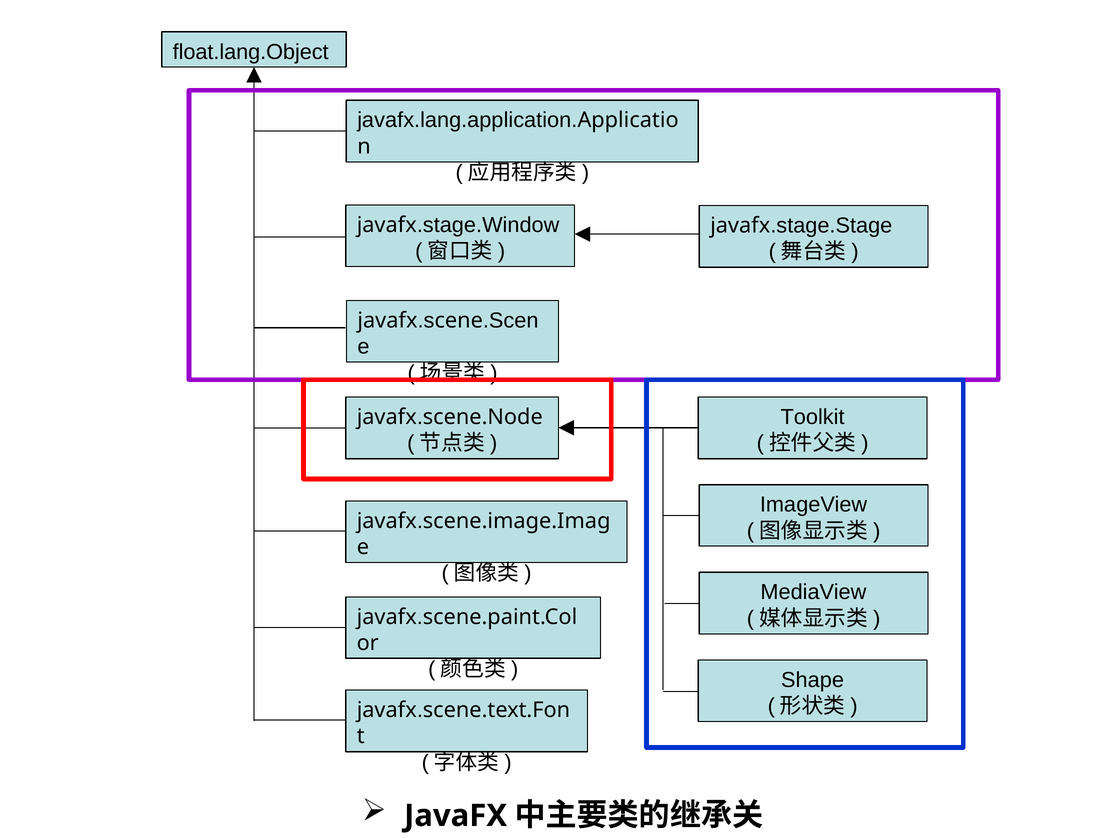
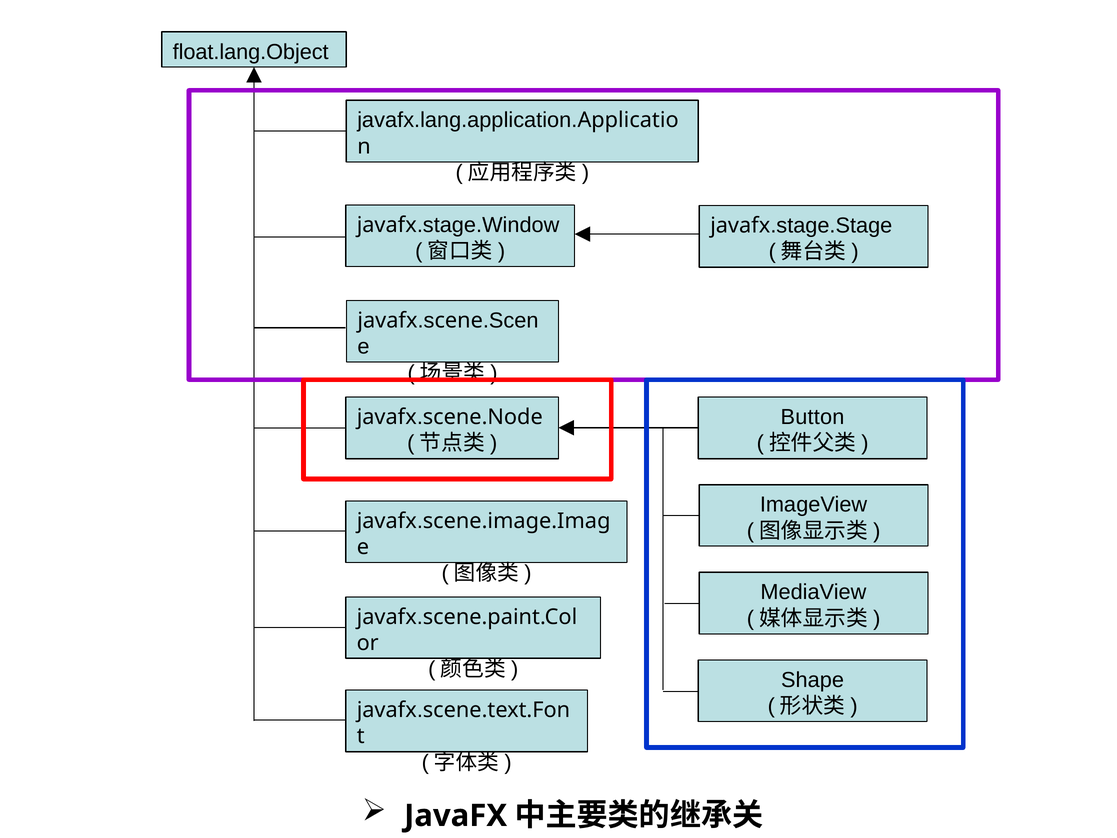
Toolkit: Toolkit -> Button
